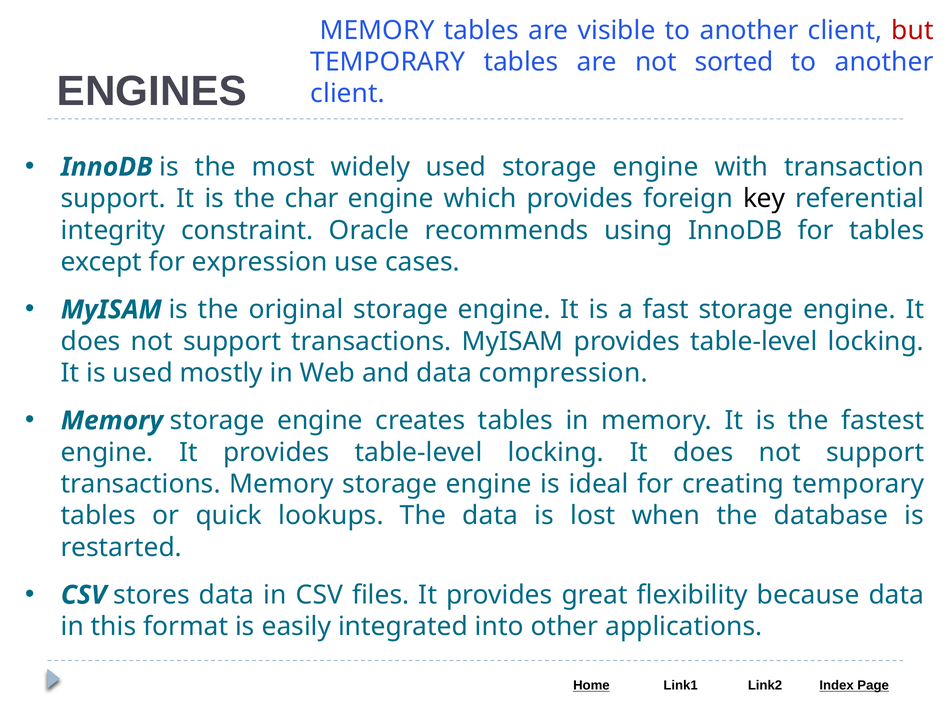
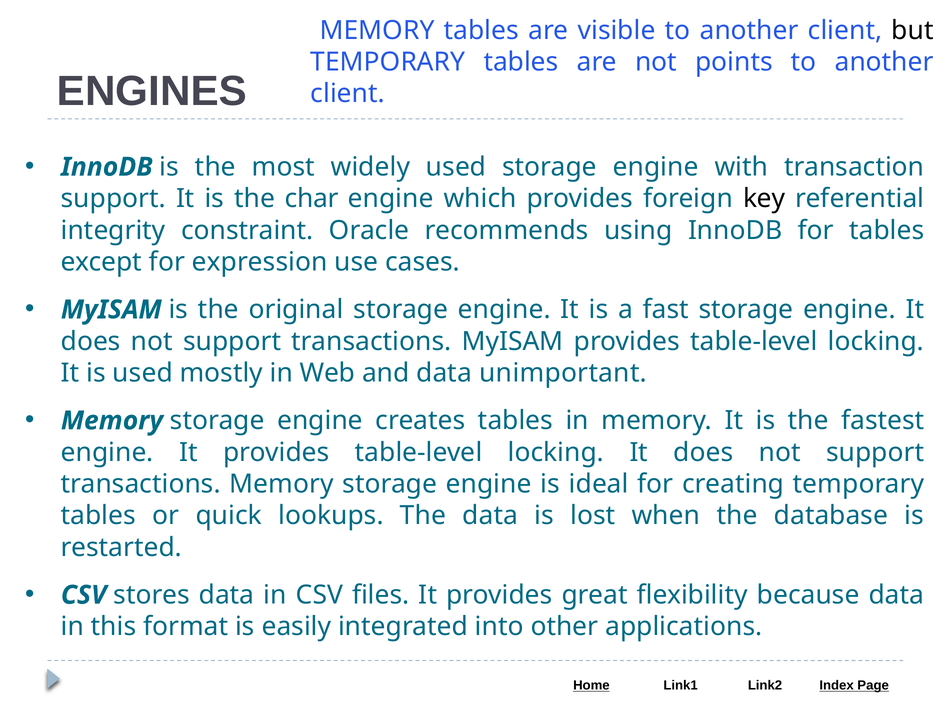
but colour: red -> black
sorted: sorted -> points
compression: compression -> unimportant
